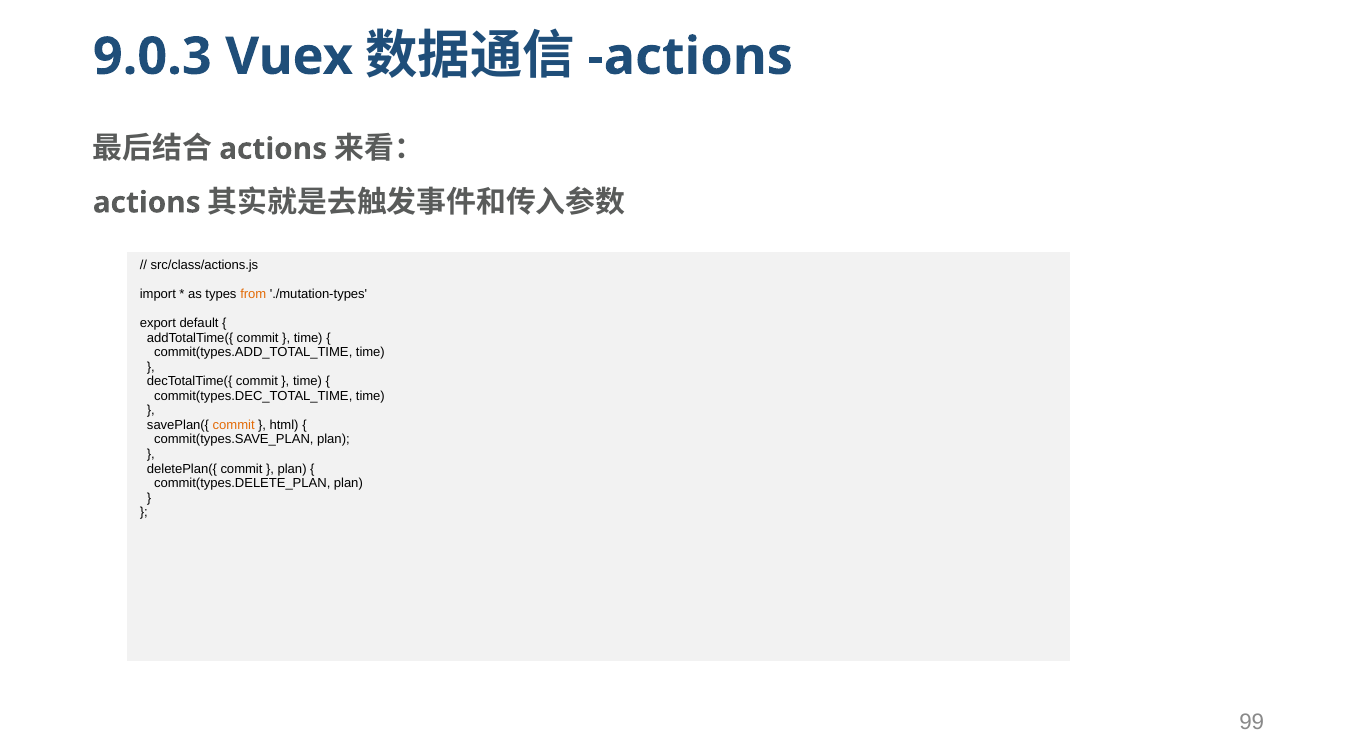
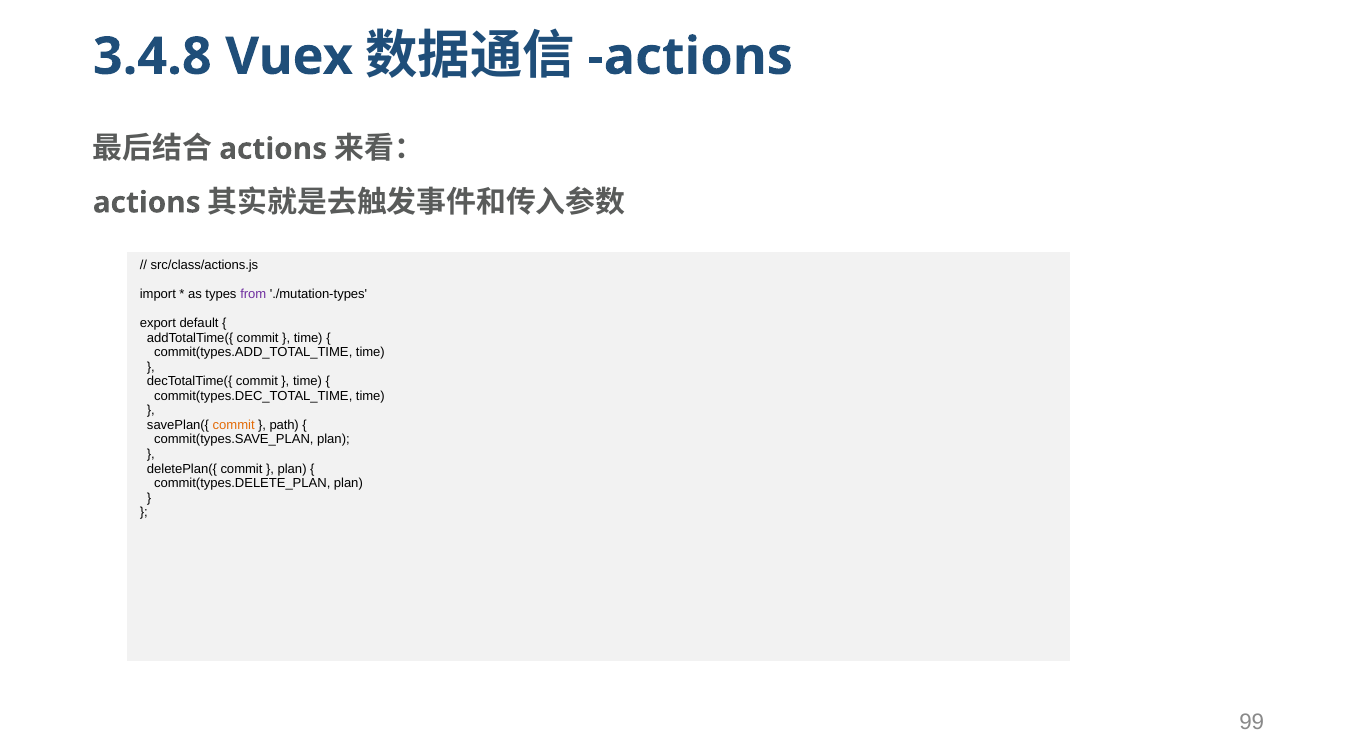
9.0.3: 9.0.3 -> 3.4.8
from colour: orange -> purple
html: html -> path
